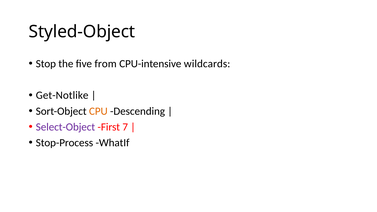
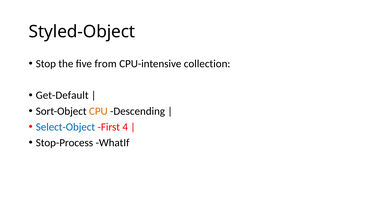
wildcards: wildcards -> collection
Get-Notlike: Get-Notlike -> Get-Default
Select-Object colour: purple -> blue
7: 7 -> 4
